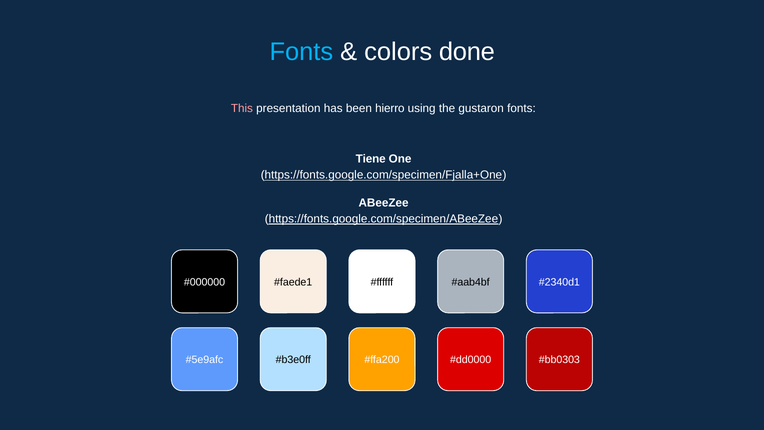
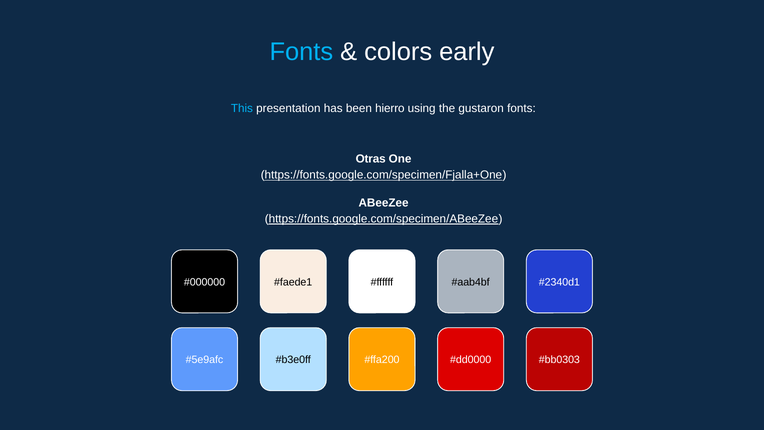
done: done -> early
This colour: pink -> light blue
Tiene: Tiene -> Otras
